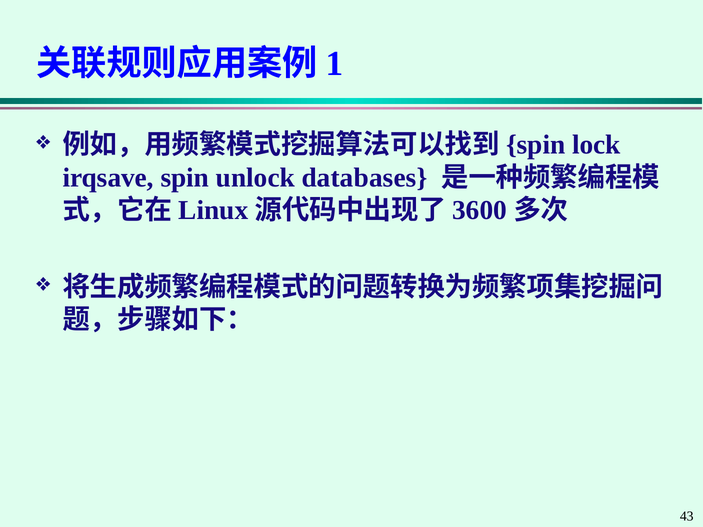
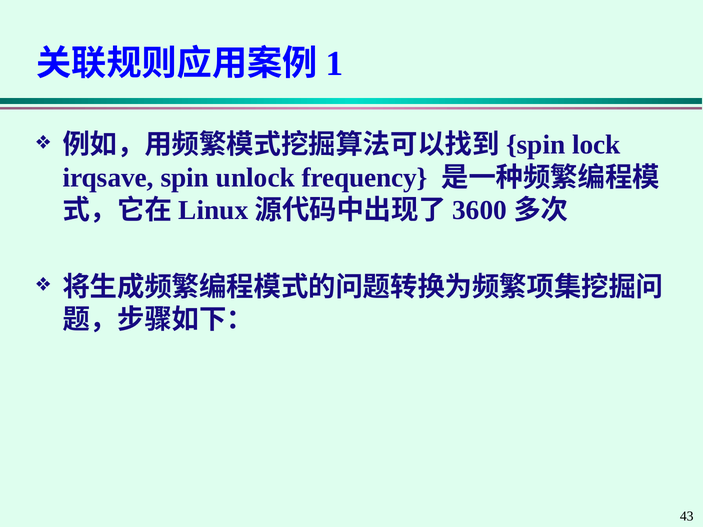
databases: databases -> frequency
